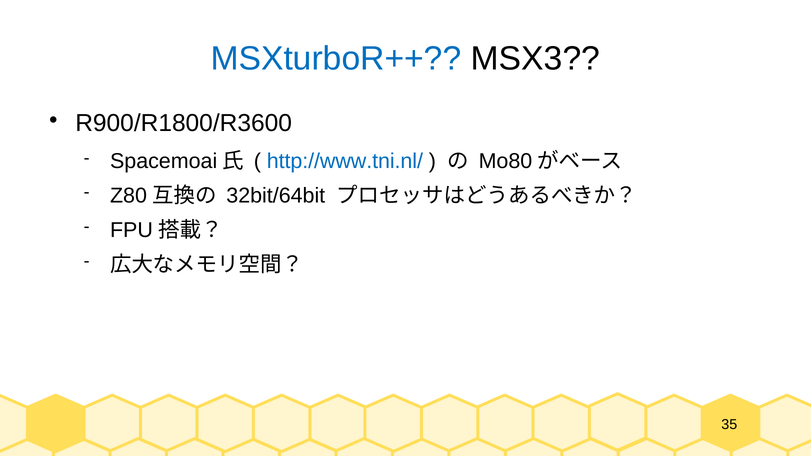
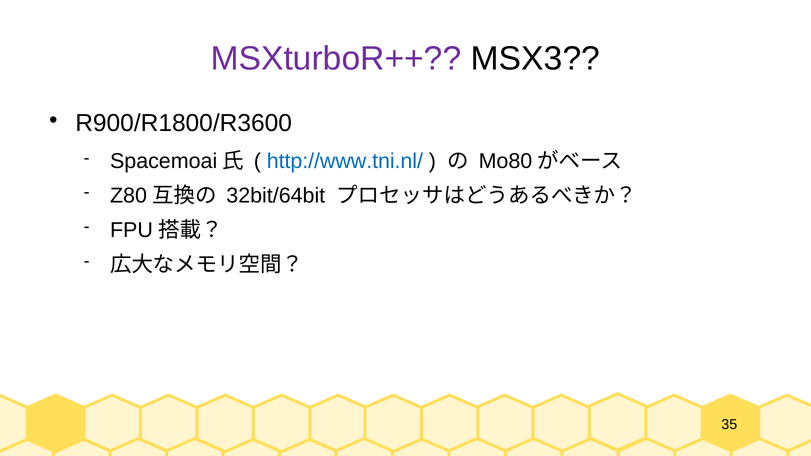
MSXturboR++ colour: blue -> purple
